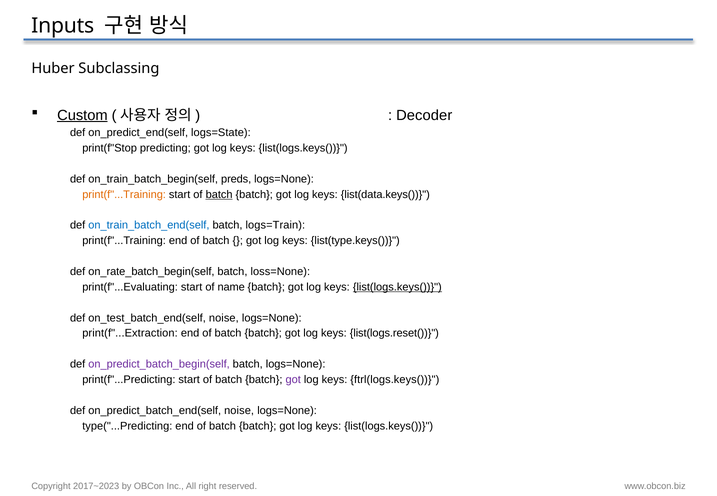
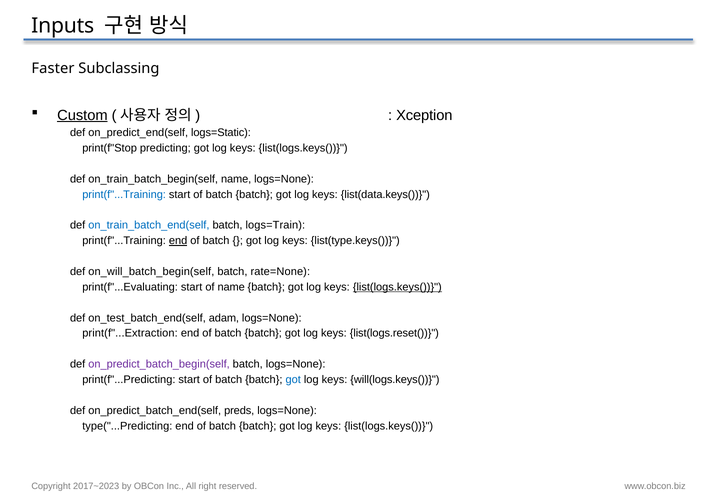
Huber: Huber -> Faster
Decoder: Decoder -> Xception
logs=State: logs=State -> logs=Static
on_train_batch_begin(self preds: preds -> name
print(f"...Training at (124, 195) colour: orange -> blue
batch at (219, 195) underline: present -> none
end at (178, 241) underline: none -> present
on_rate_batch_begin(self: on_rate_batch_begin(self -> on_will_batch_begin(self
loss=None: loss=None -> rate=None
on_test_batch_end(self noise: noise -> adam
got at (293, 380) colour: purple -> blue
ftrl(logs.keys(: ftrl(logs.keys( -> will(logs.keys(
on_predict_batch_end(self noise: noise -> preds
